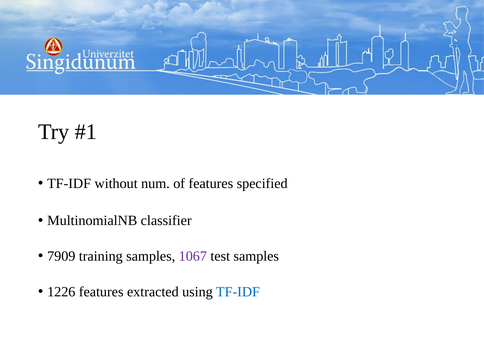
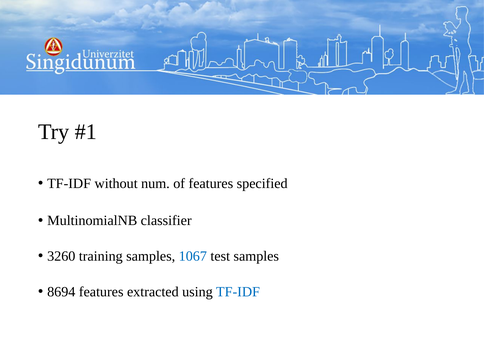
7909: 7909 -> 3260
1067 colour: purple -> blue
1226: 1226 -> 8694
